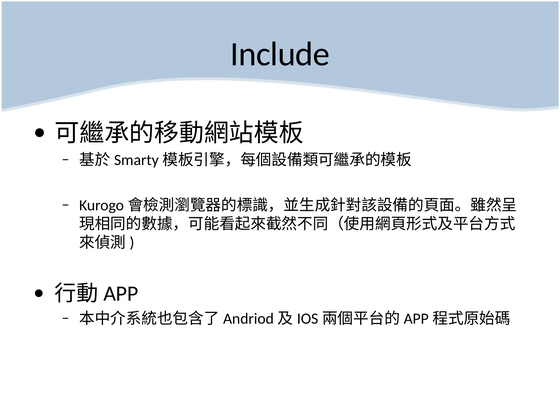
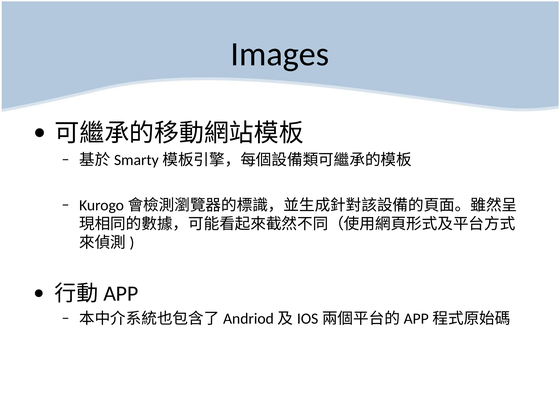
Include: Include -> Images
